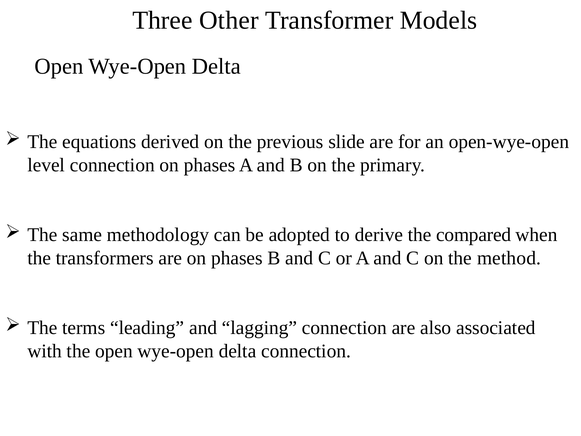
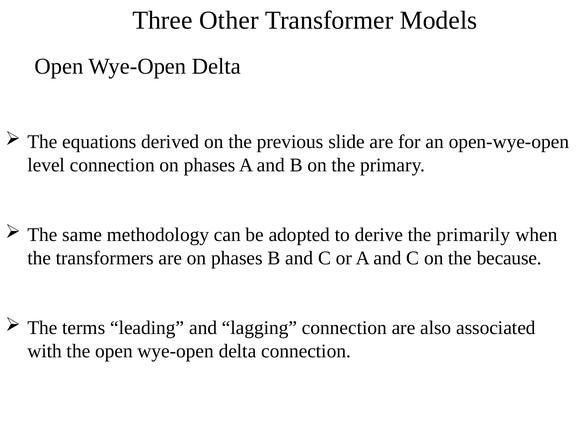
compared: compared -> primarily
method: method -> because
